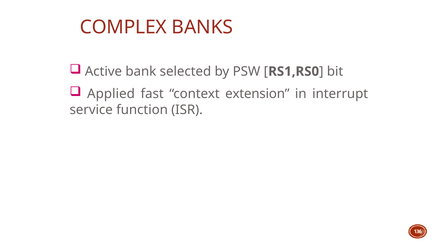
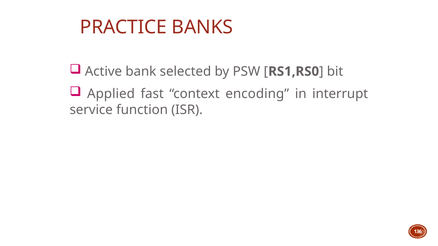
COMPLEX: COMPLEX -> PRACTICE
extension: extension -> encoding
